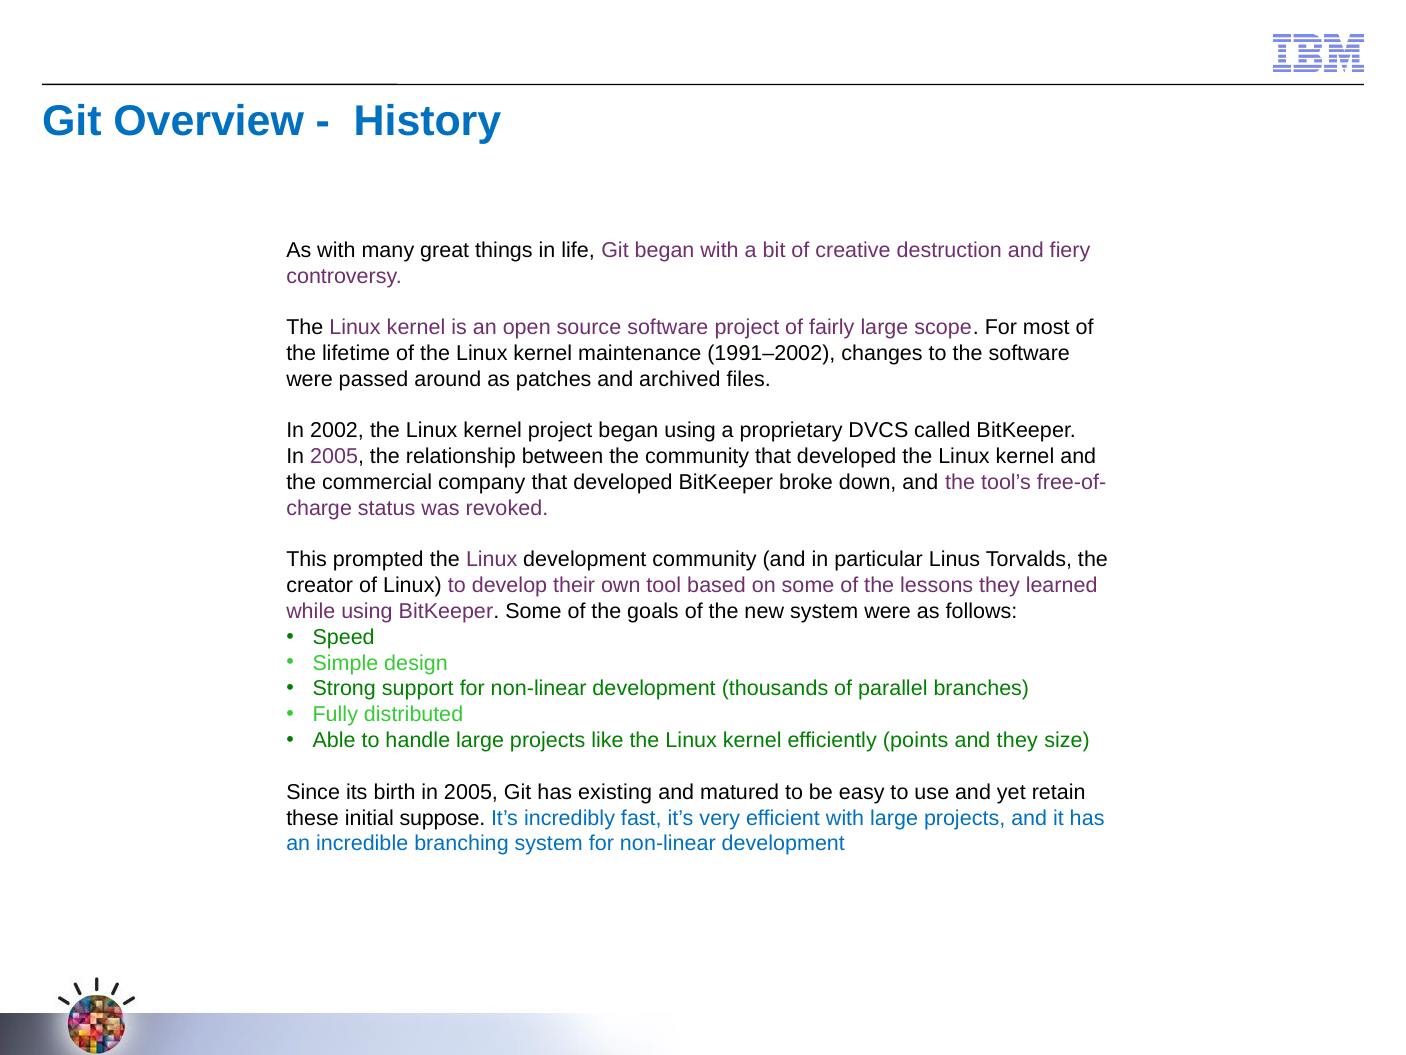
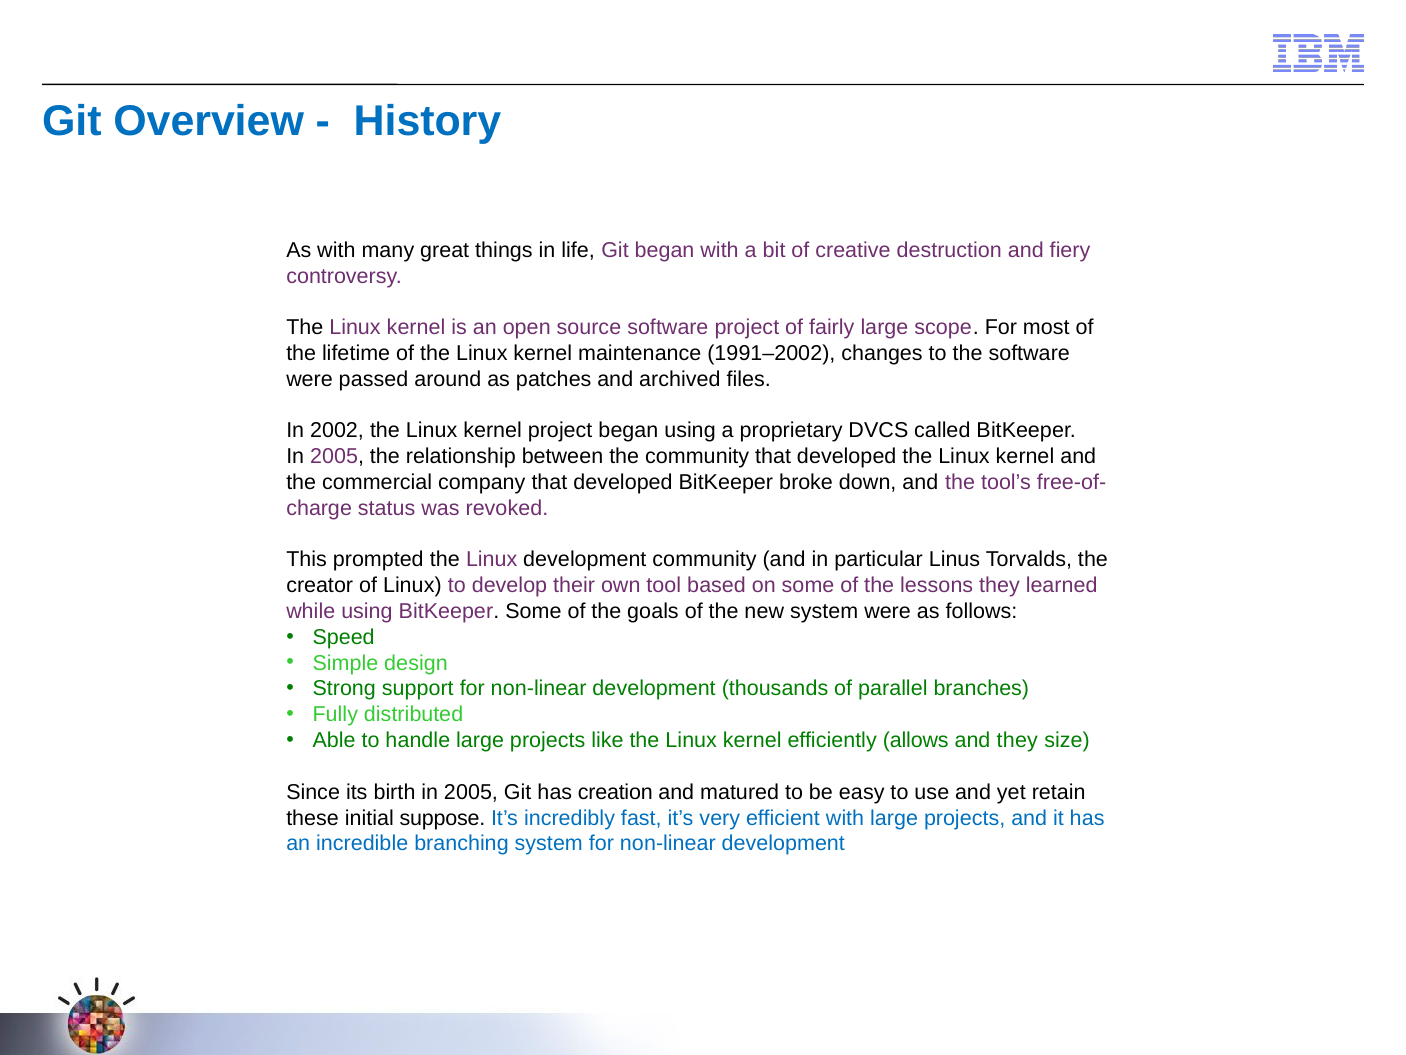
points: points -> allows
existing: existing -> creation
